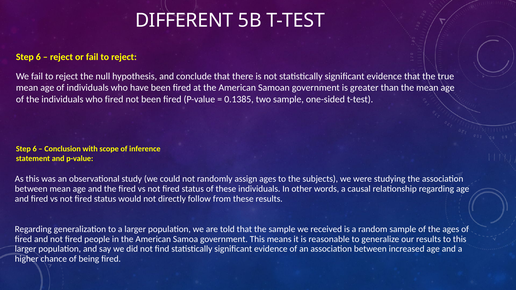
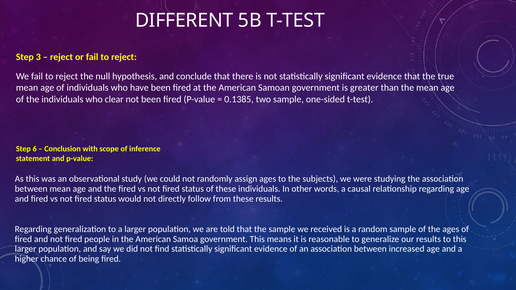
6 at (38, 57): 6 -> 3
who fired: fired -> clear
